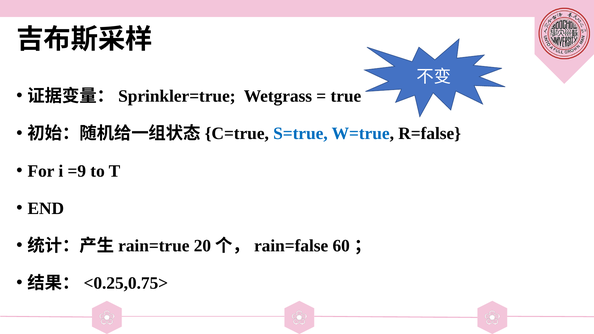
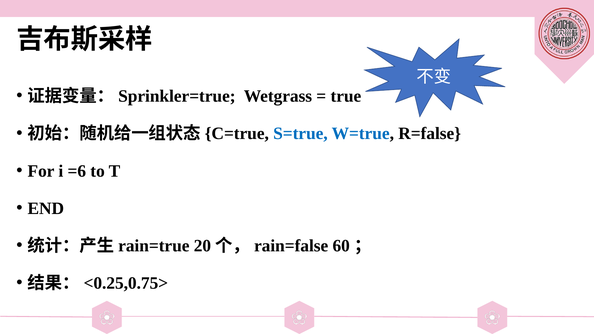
=9: =9 -> =6
